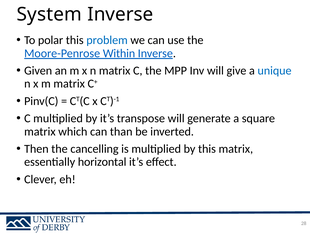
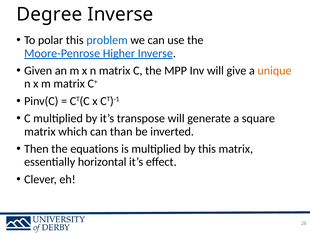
System: System -> Degree
Within: Within -> Higher
unique colour: blue -> orange
cancelling: cancelling -> equations
